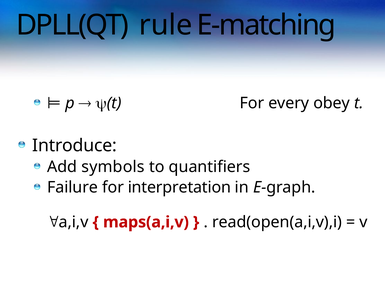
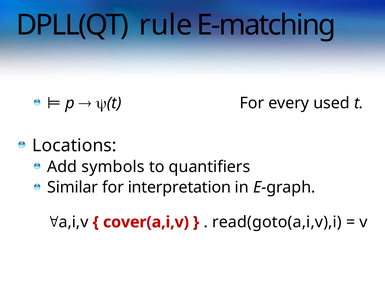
obey: obey -> used
Introduce: Introduce -> Locations
Failure: Failure -> Similar
maps(a,i,v: maps(a,i,v -> cover(a,i,v
read(open(a,i,v),i: read(open(a,i,v),i -> read(goto(a,i,v),i
